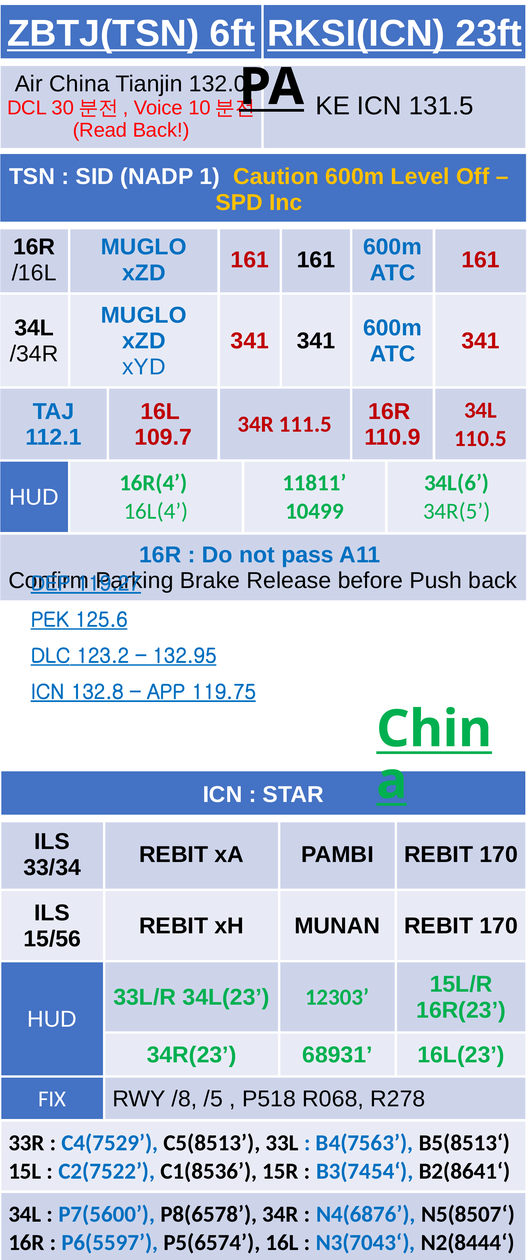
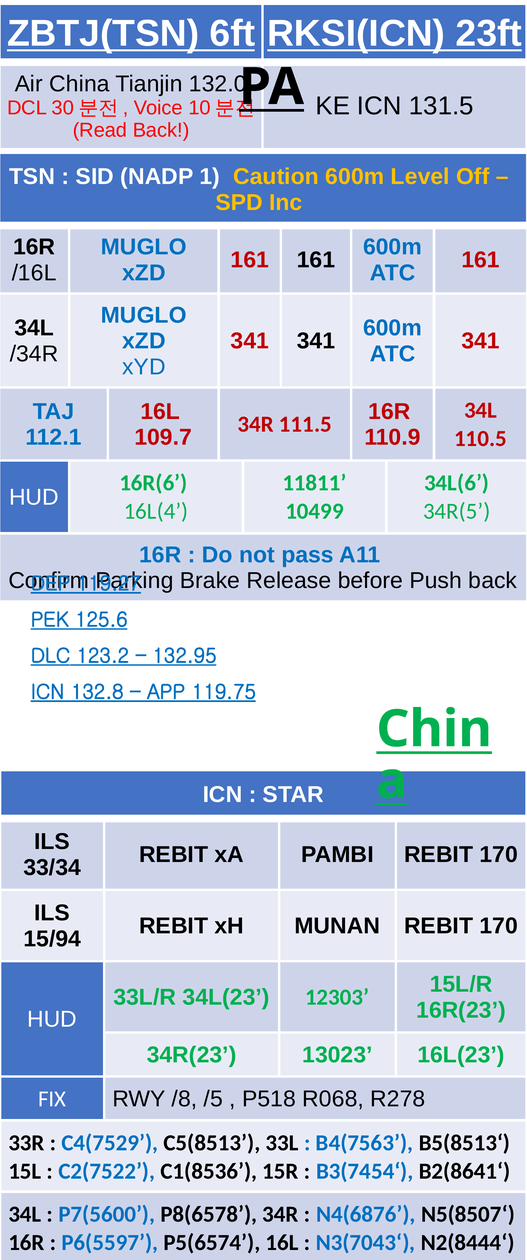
16R(4: 16R(4 -> 16R(6
15/56: 15/56 -> 15/94
68931: 68931 -> 13023
